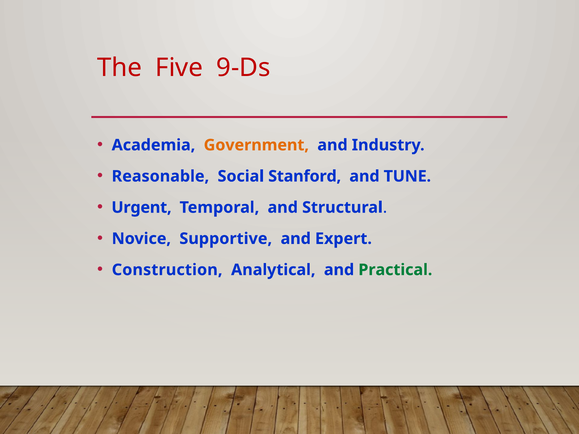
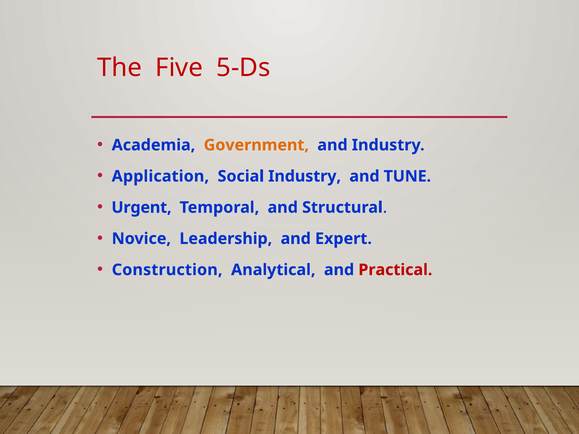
9-Ds: 9-Ds -> 5-Ds
Reasonable: Reasonable -> Application
Social Stanford: Stanford -> Industry
Supportive: Supportive -> Leadership
Practical colour: green -> red
